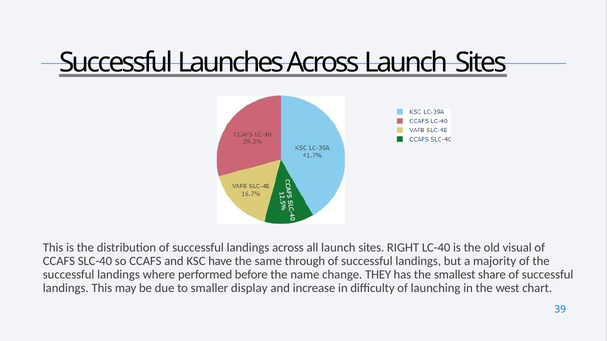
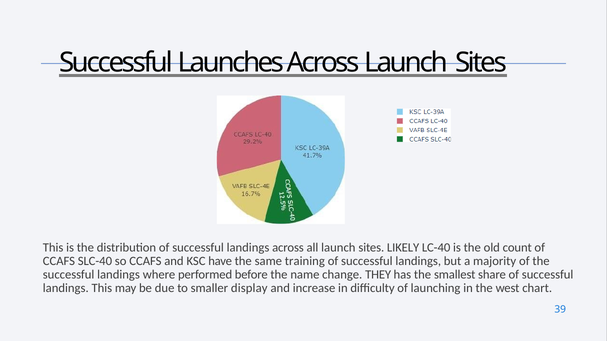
RIGHT: RIGHT -> LIKELY
visual: visual -> count
through: through -> training
